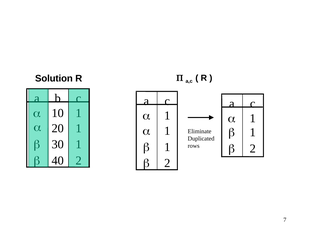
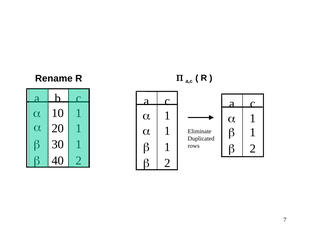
Solution: Solution -> Rename
